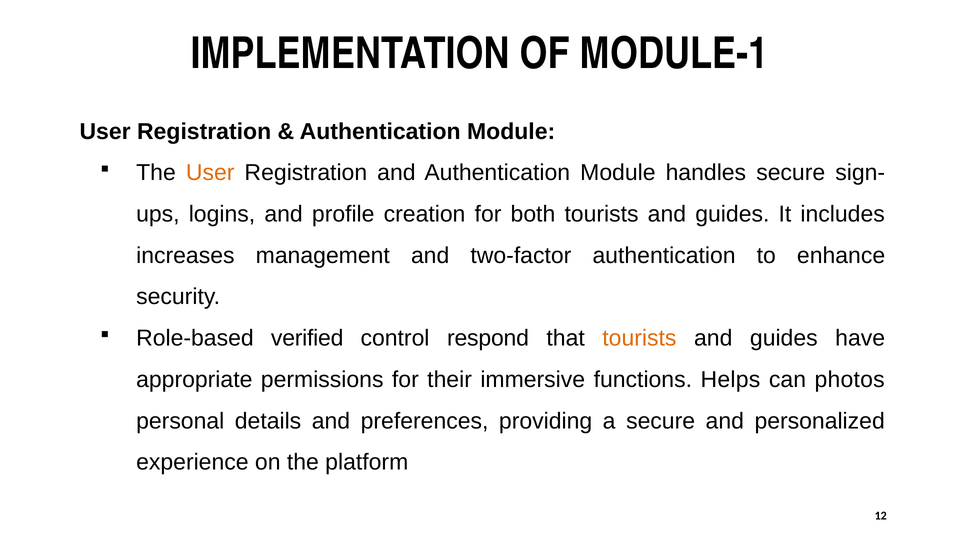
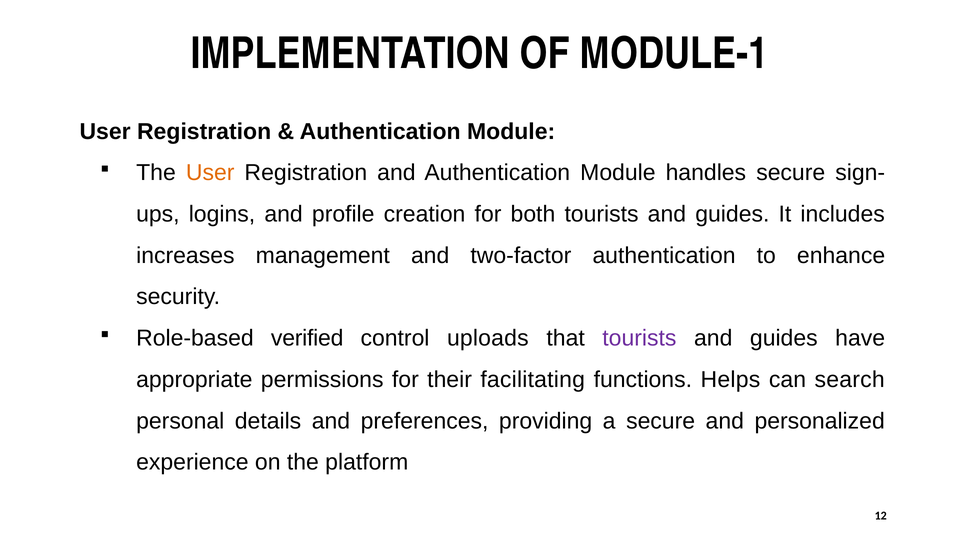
respond: respond -> uploads
tourists at (639, 338) colour: orange -> purple
immersive: immersive -> facilitating
photos: photos -> search
